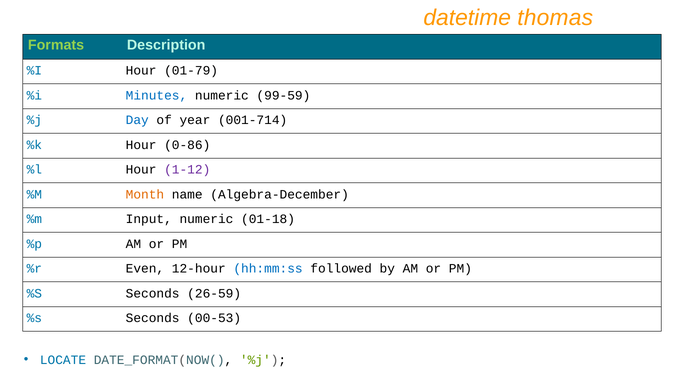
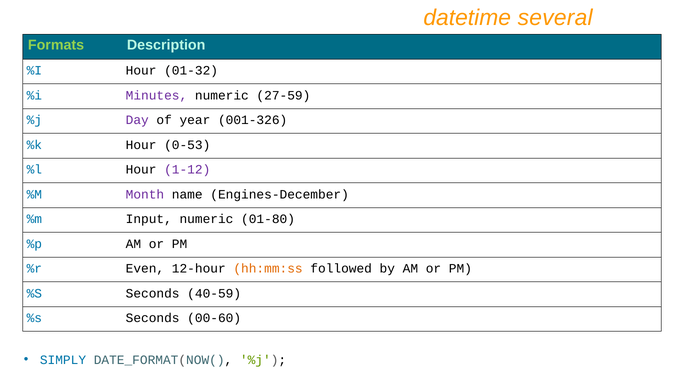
thomas: thomas -> several
01-79: 01-79 -> 01-32
Minutes colour: blue -> purple
99-59: 99-59 -> 27-59
Day colour: blue -> purple
001-714: 001-714 -> 001-326
0-86: 0-86 -> 0-53
Month colour: orange -> purple
Algebra-December: Algebra-December -> Engines-December
01-18: 01-18 -> 01-80
hh:mm:ss colour: blue -> orange
26-59: 26-59 -> 40-59
00-53: 00-53 -> 00-60
LOCATE: LOCATE -> SIMPLY
